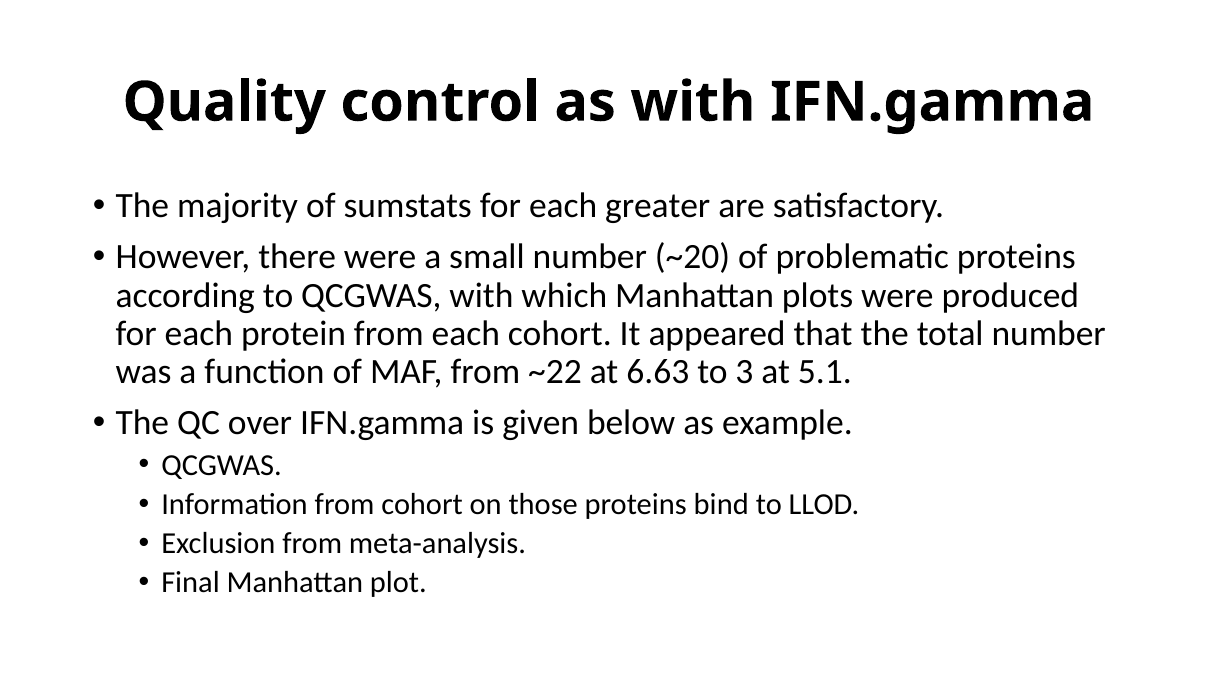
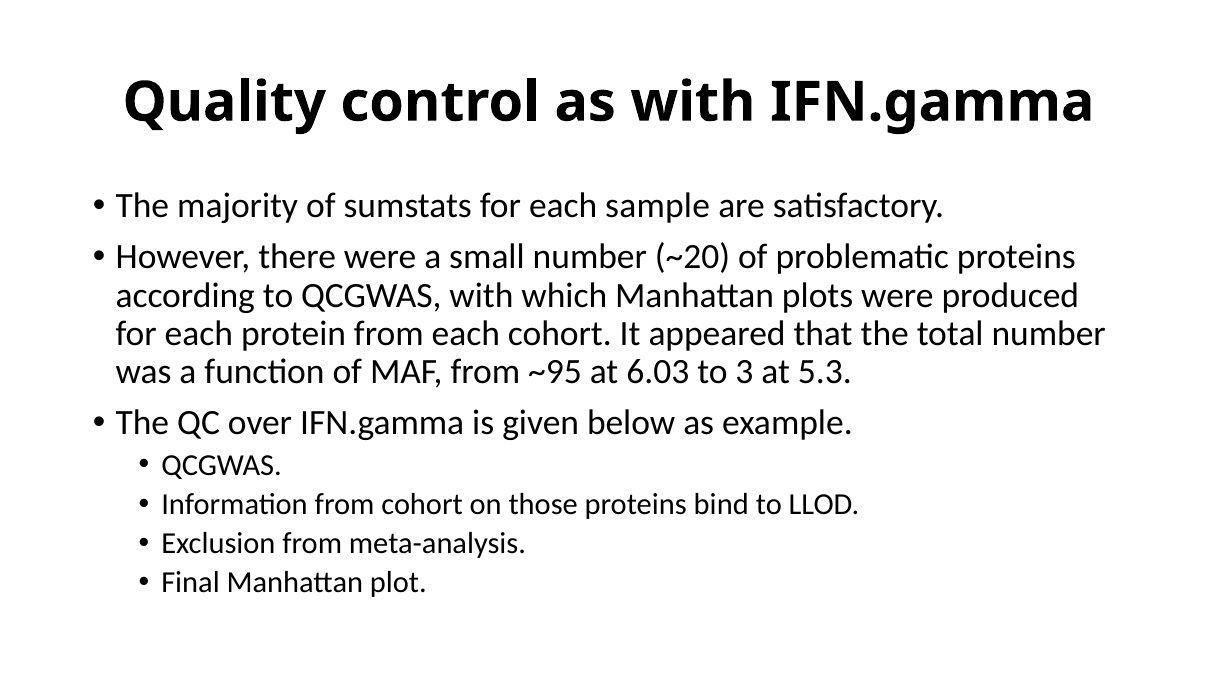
greater: greater -> sample
~22: ~22 -> ~95
6.63: 6.63 -> 6.03
5.1: 5.1 -> 5.3
